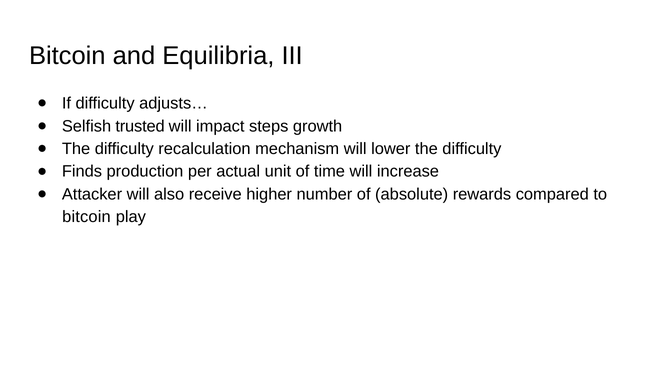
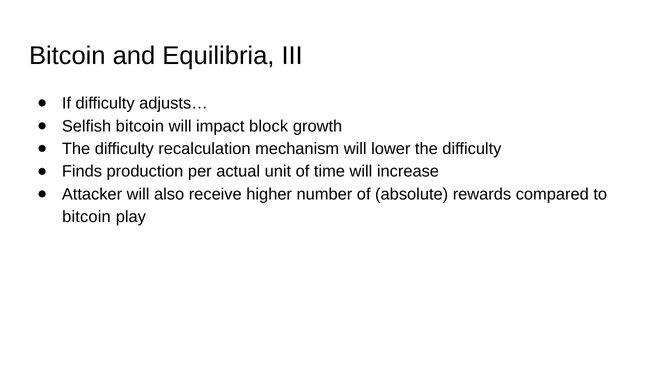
Selfish trusted: trusted -> bitcoin
steps: steps -> block
